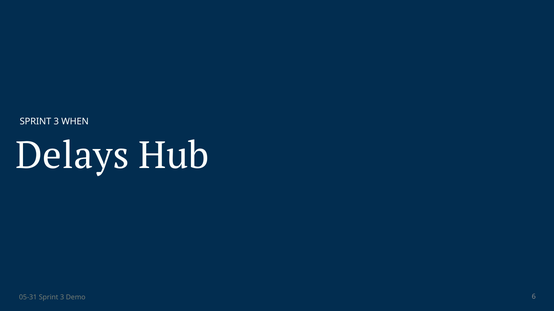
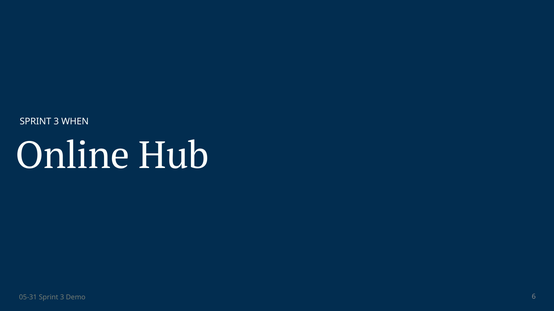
Delays: Delays -> Online
